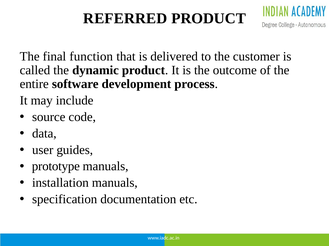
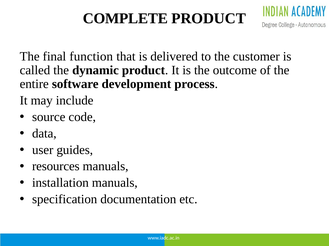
REFERRED: REFERRED -> COMPLETE
prototype: prototype -> resources
